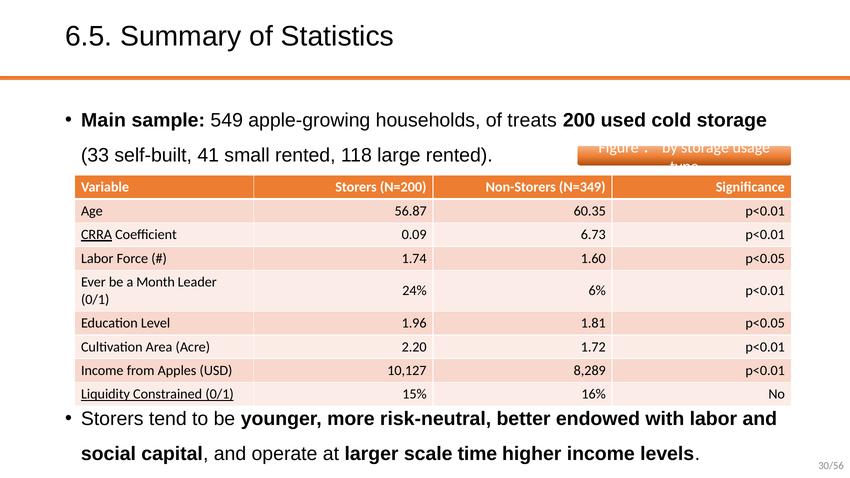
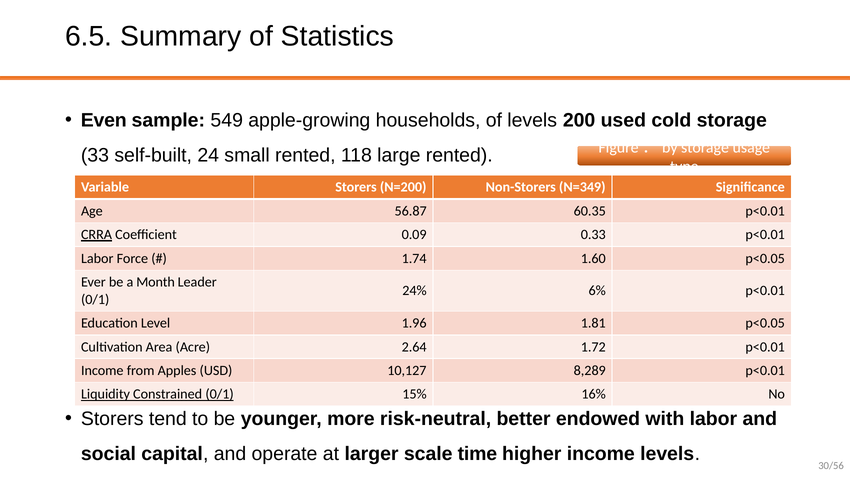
Main: Main -> Even
of treats: treats -> levels
41: 41 -> 24
6.73: 6.73 -> 0.33
2.20: 2.20 -> 2.64
